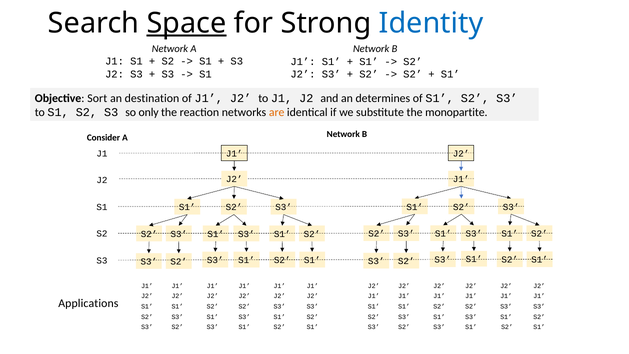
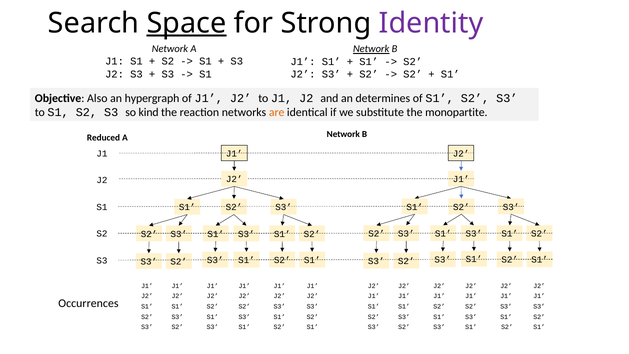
Identity colour: blue -> purple
Network at (371, 49) underline: none -> present
Sort: Sort -> Also
destination: destination -> hypergraph
only: only -> kind
Consider: Consider -> Reduced
Applications: Applications -> Occurrences
